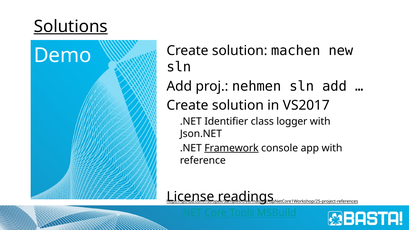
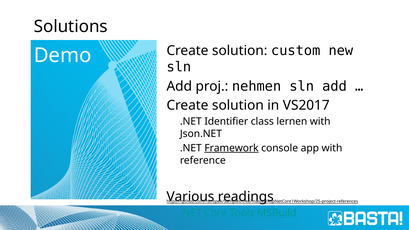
Solutions underline: present -> none
machen: machen -> custom
logger: logger -> lernen
License: License -> Various
